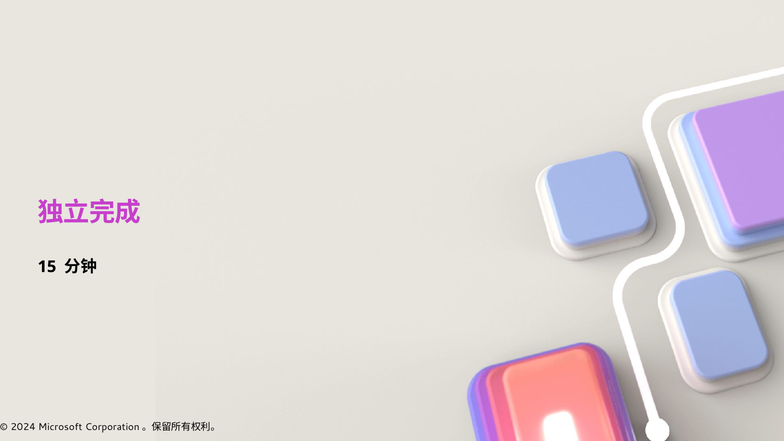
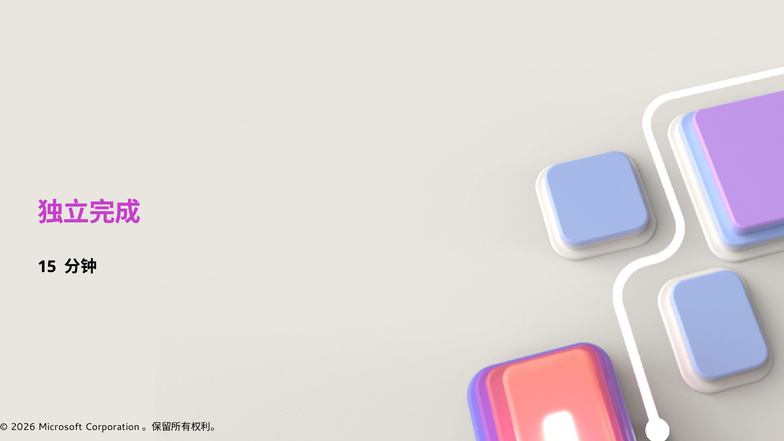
2024: 2024 -> 2026
